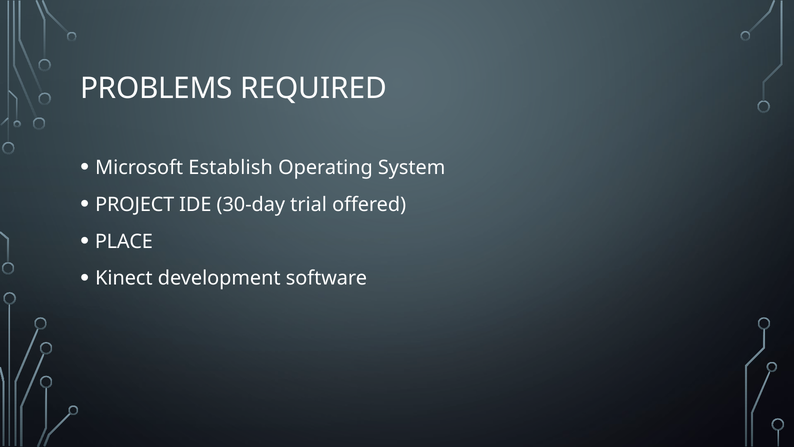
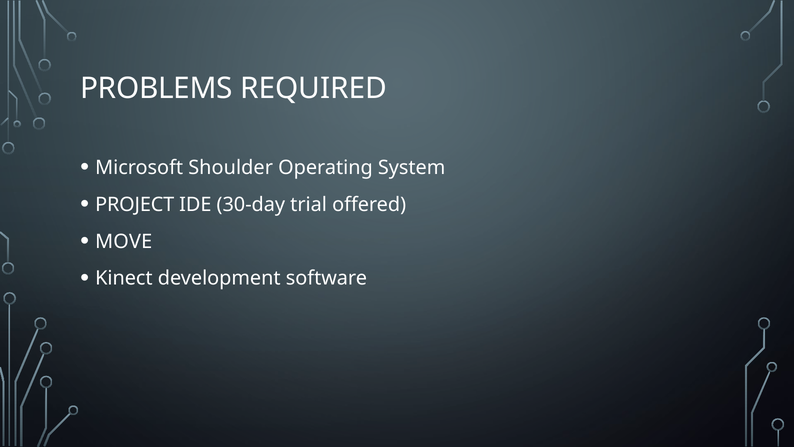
Establish: Establish -> Shoulder
PLACE: PLACE -> MOVE
